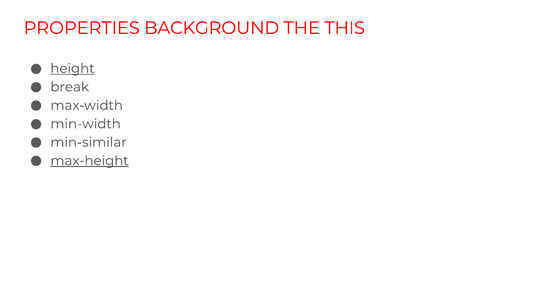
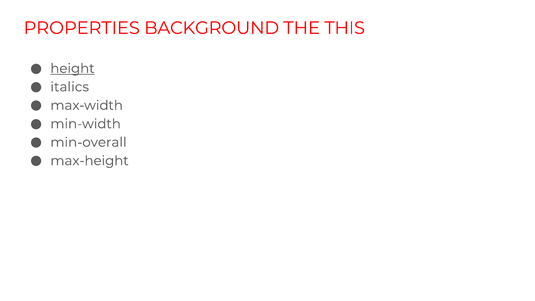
break: break -> italics
min-similar: min-similar -> min-overall
max-height underline: present -> none
